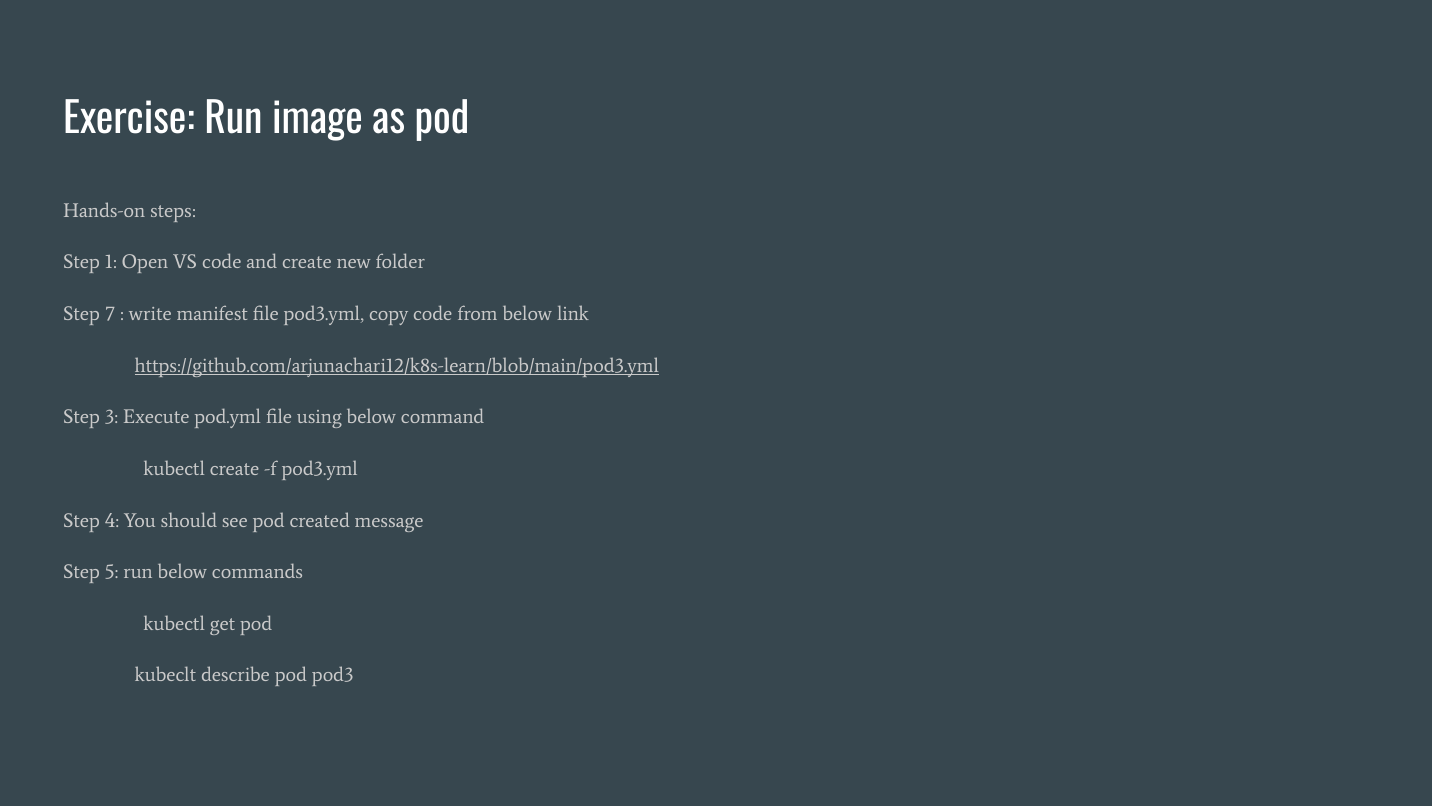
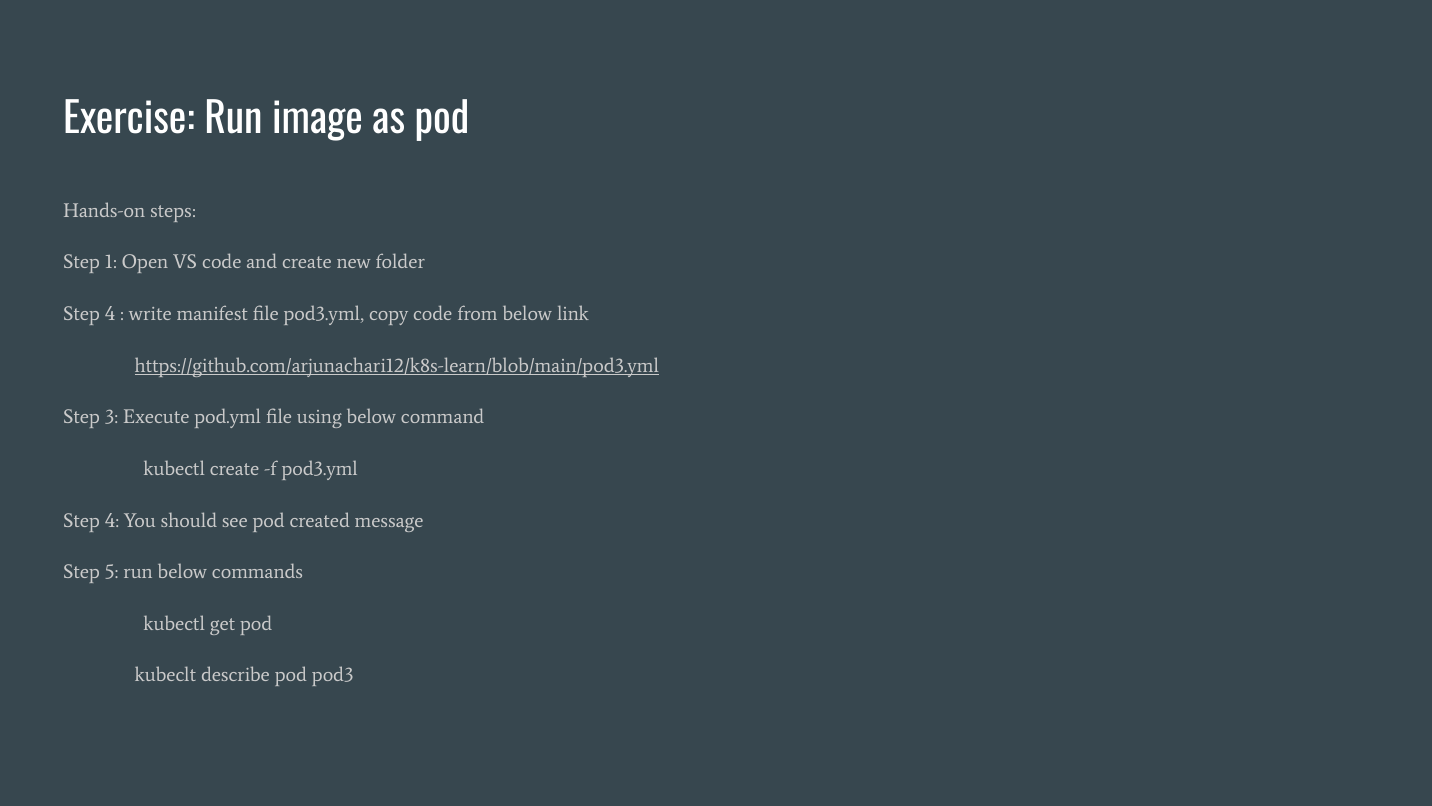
7 at (110, 314): 7 -> 4
